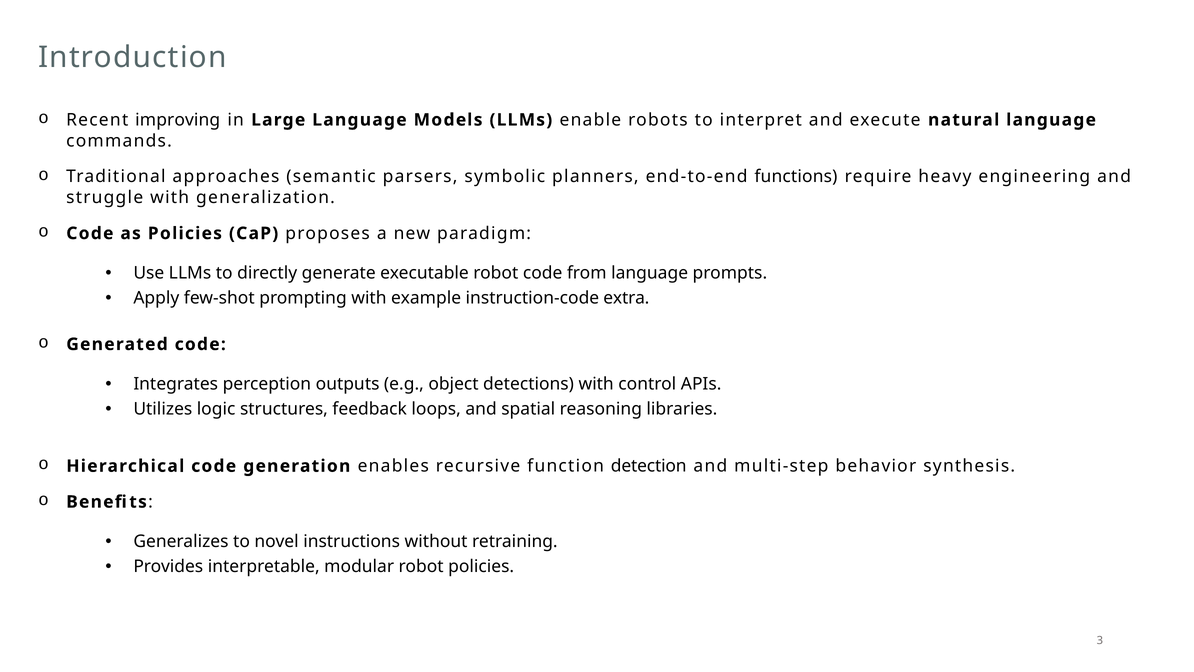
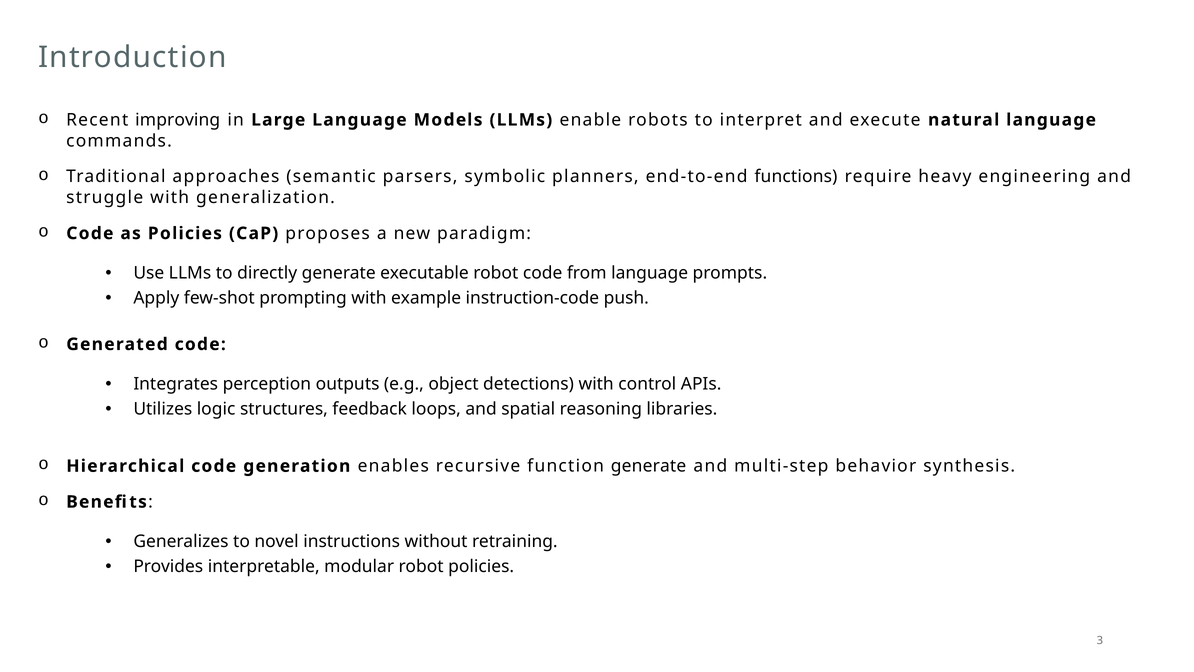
extra: extra -> push
function detection: detection -> generate
